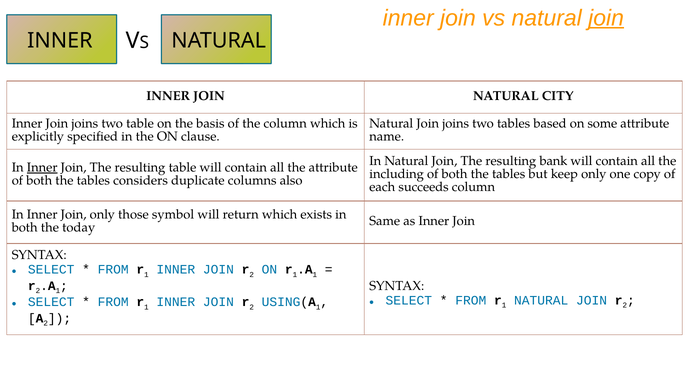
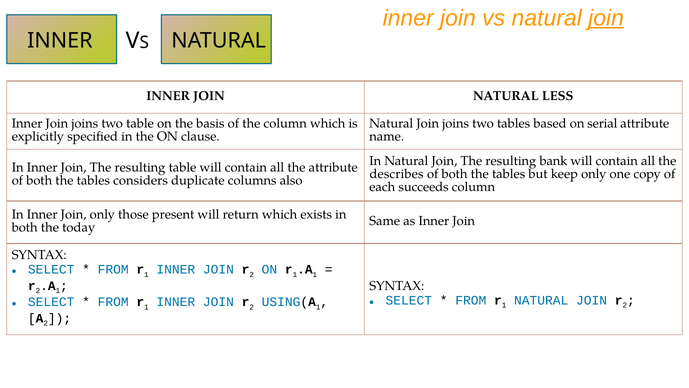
CITY: CITY -> LESS
some: some -> serial
Inner at (42, 167) underline: present -> none
including: including -> describes
symbol: symbol -> present
